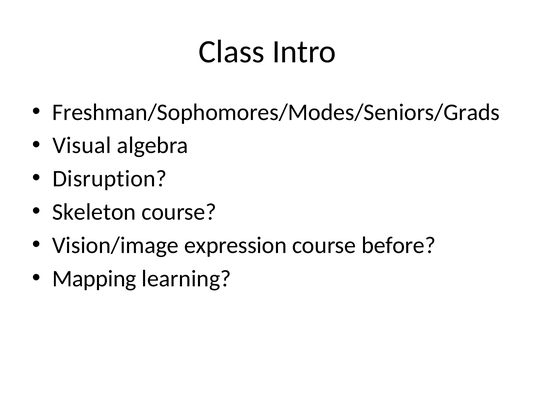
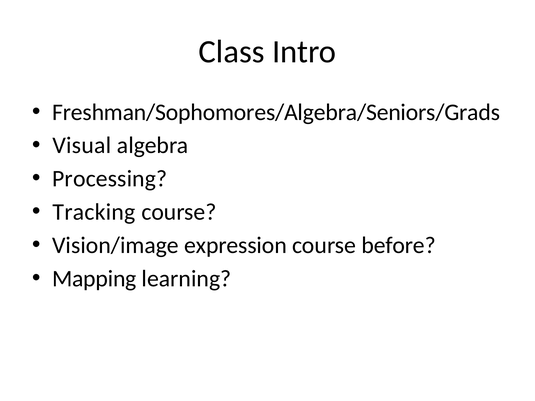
Freshman/Sophomores/Modes/Seniors/Grads: Freshman/Sophomores/Modes/Seniors/Grads -> Freshman/Sophomores/Algebra/Seniors/Grads
Disruption: Disruption -> Processing
Skeleton: Skeleton -> Tracking
